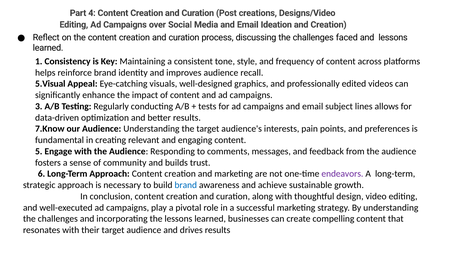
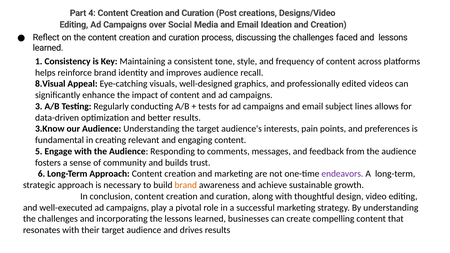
5.Visual: 5.Visual -> 8.Visual
7.Know: 7.Know -> 3.Know
brand at (186, 185) colour: blue -> orange
